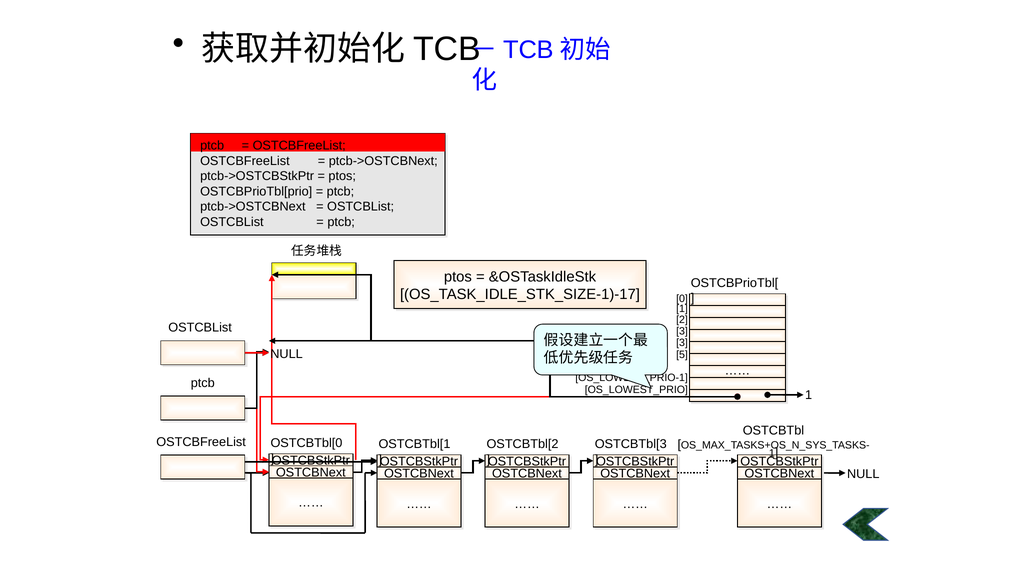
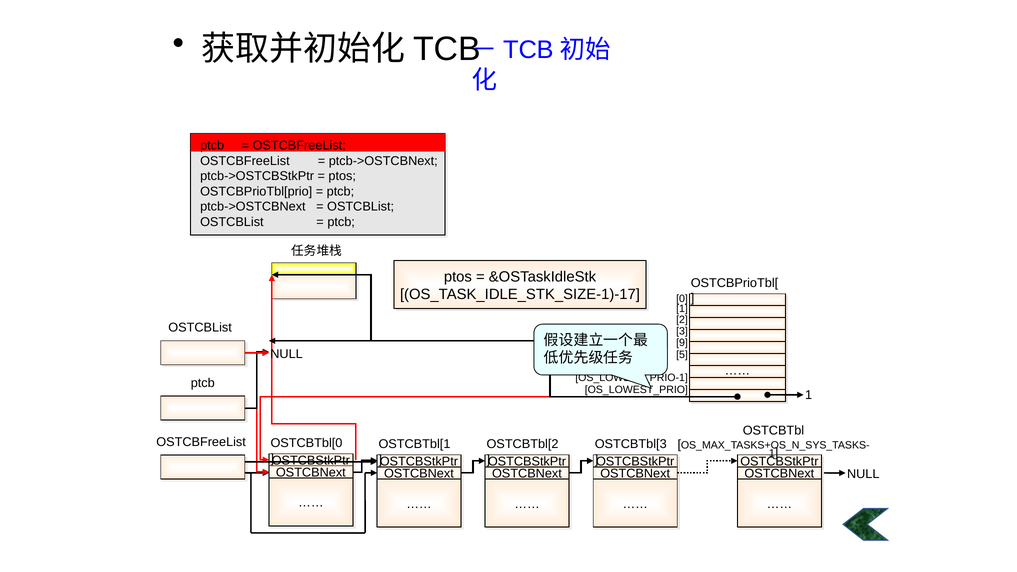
3 at (682, 343): 3 -> 9
